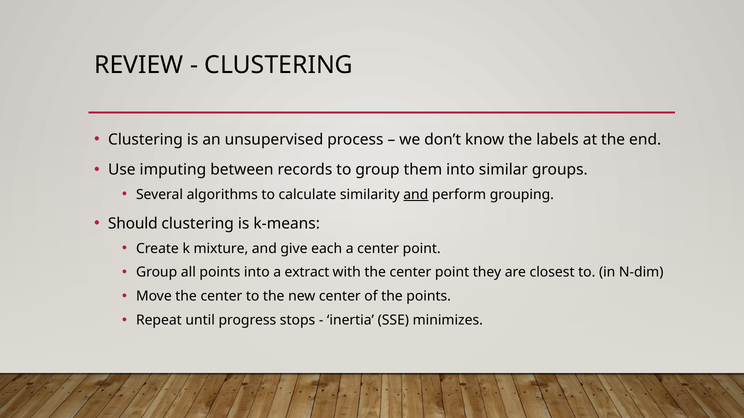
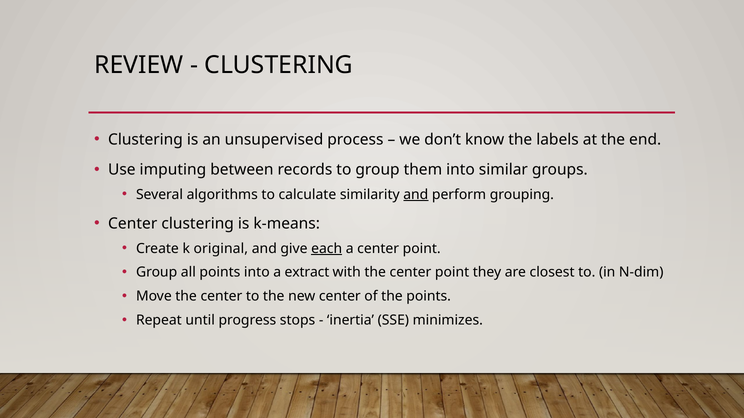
Should at (133, 224): Should -> Center
mixture: mixture -> original
each underline: none -> present
